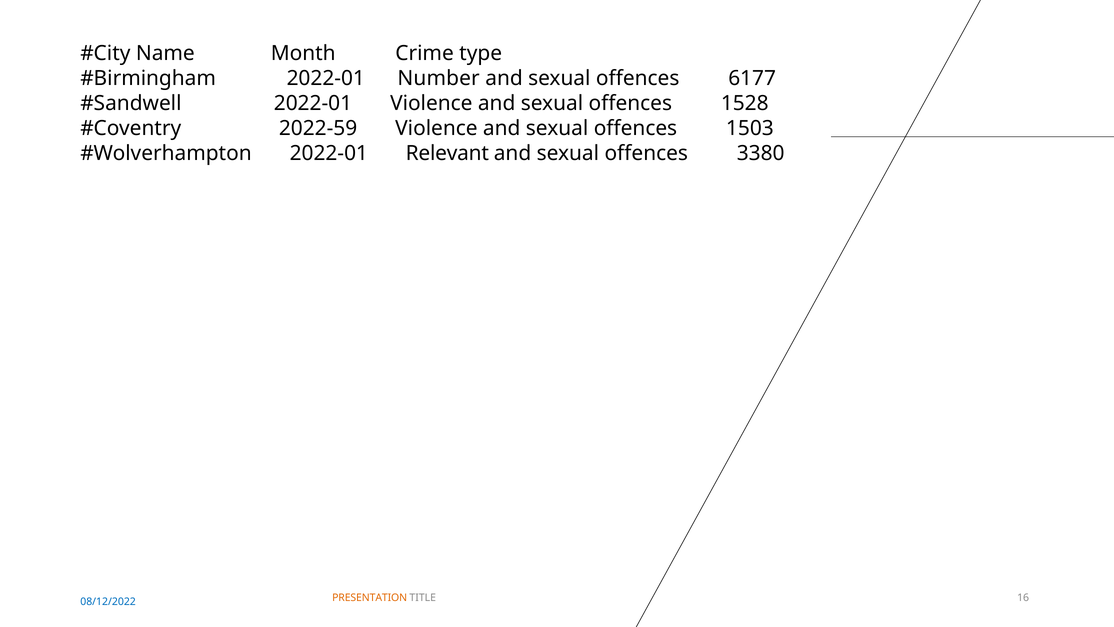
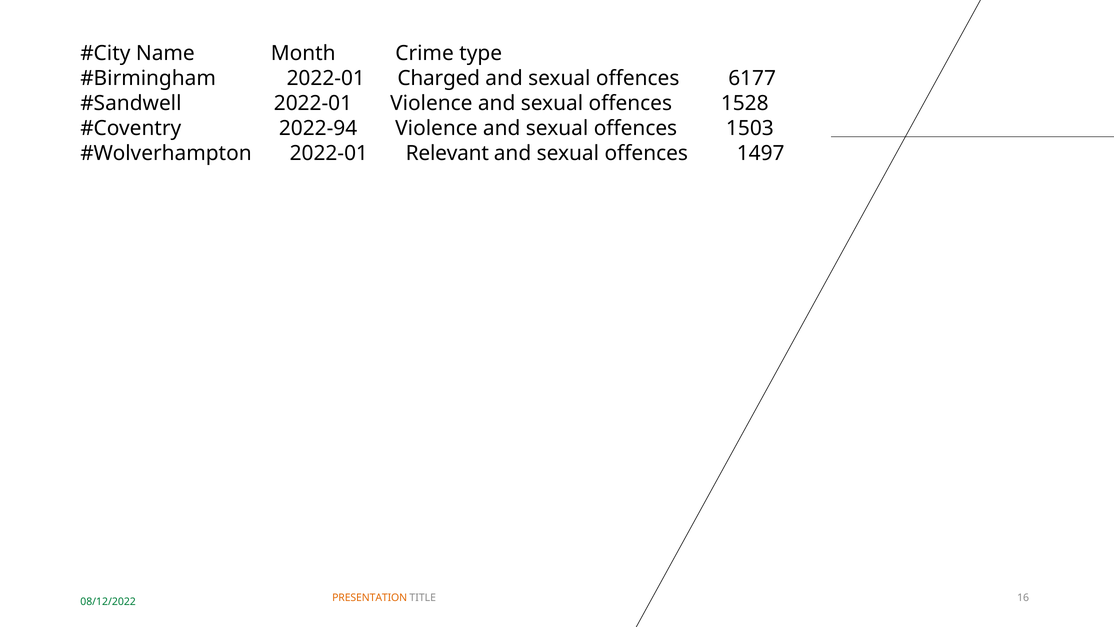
Number: Number -> Charged
2022-59: 2022-59 -> 2022-94
3380: 3380 -> 1497
08/12/2022 colour: blue -> green
